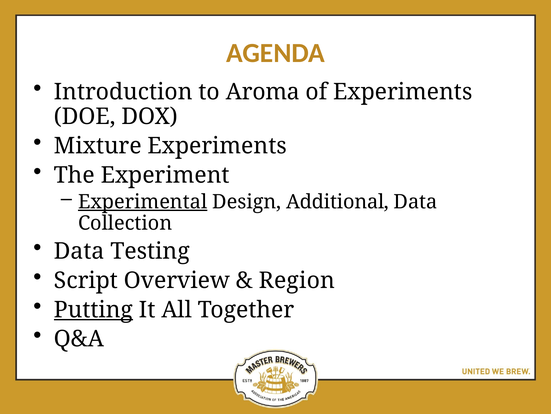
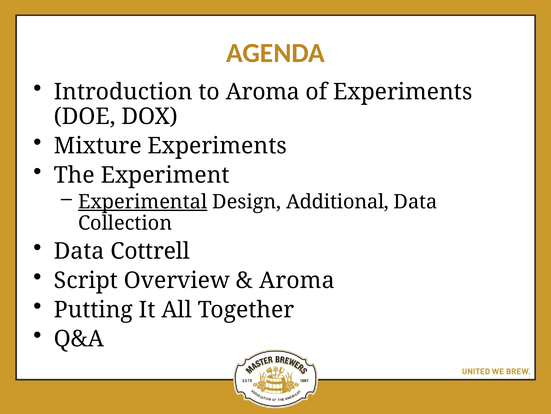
Testing: Testing -> Cottrell
Region at (297, 280): Region -> Aroma
Putting underline: present -> none
